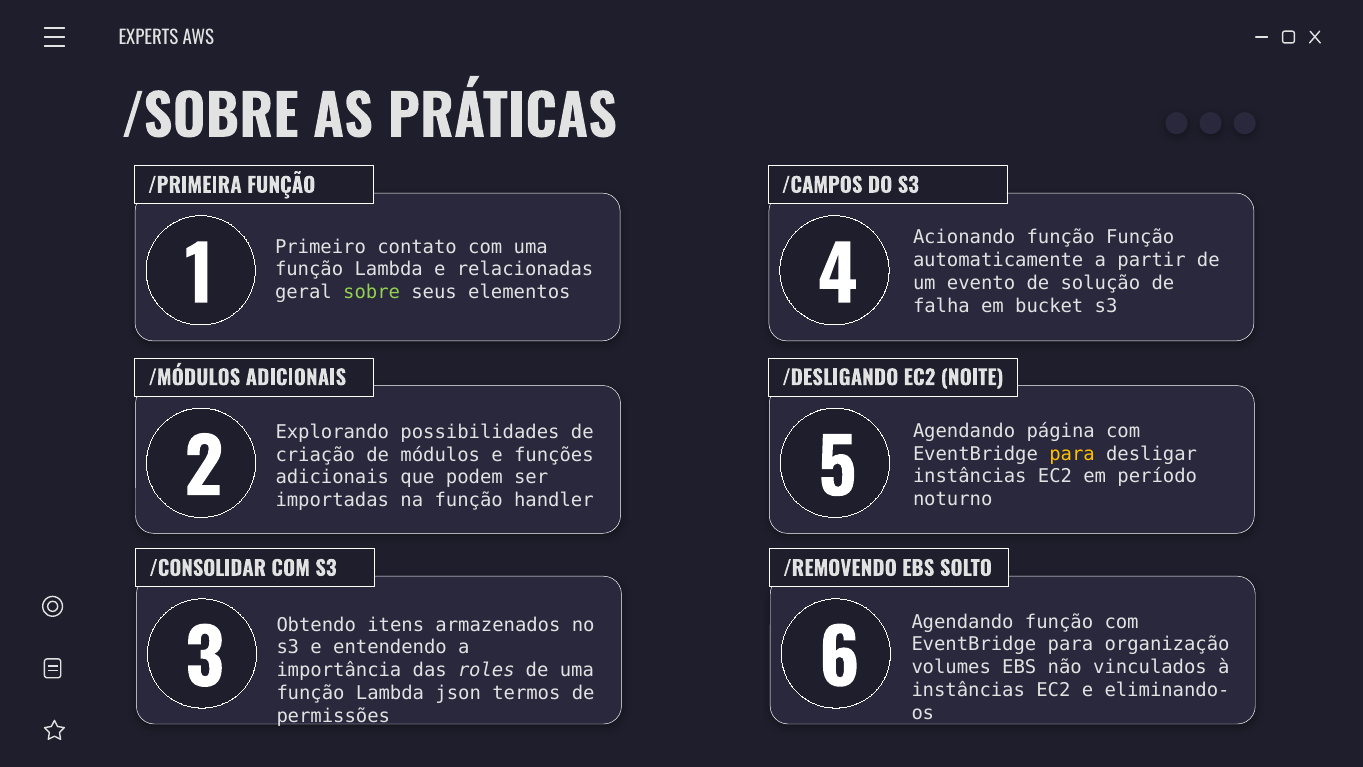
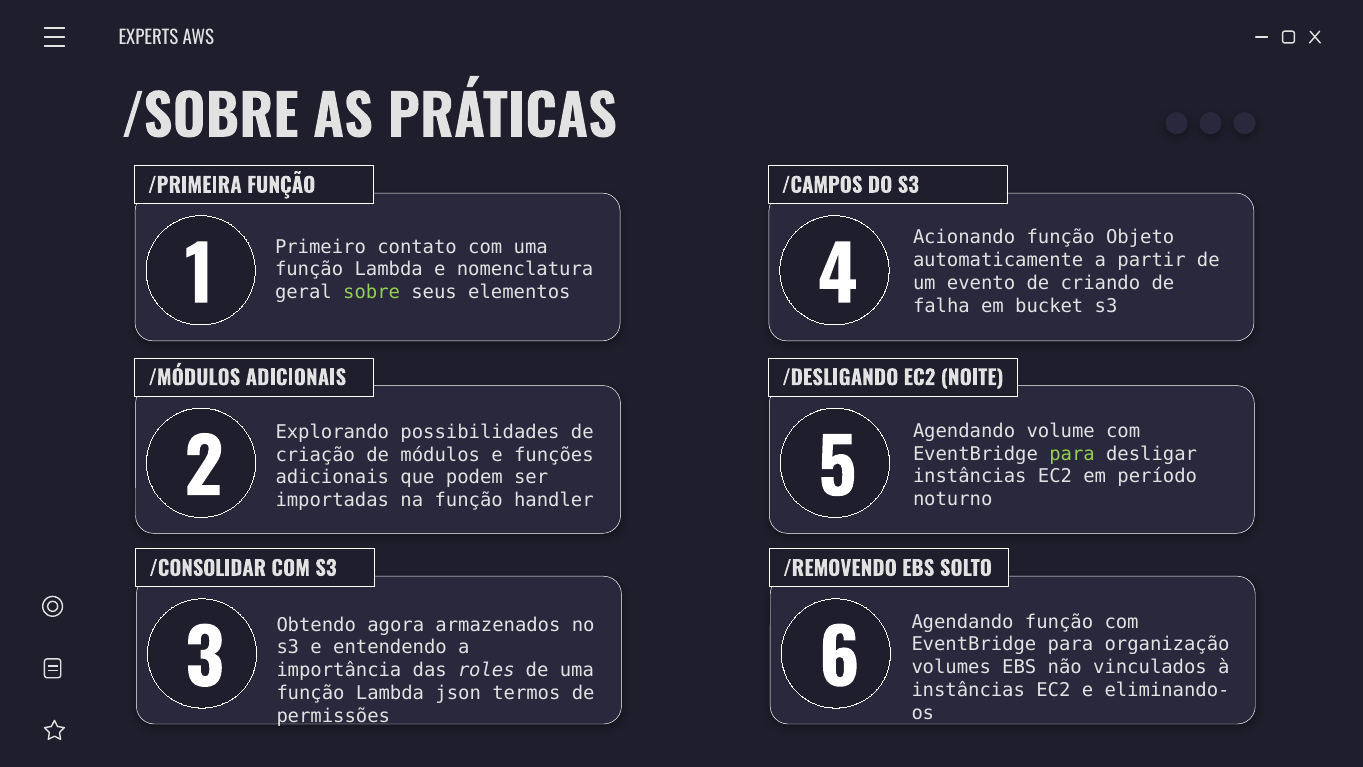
função Função: Função -> Objeto
relacionadas: relacionadas -> nomenclatura
solução: solução -> criando
página: página -> volume
para at (1072, 454) colour: yellow -> light green
itens: itens -> agora
